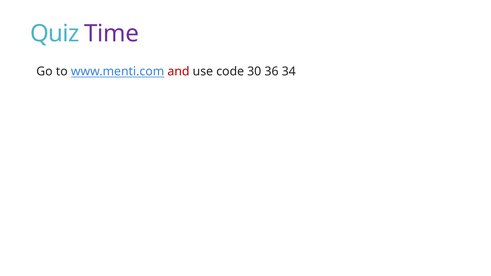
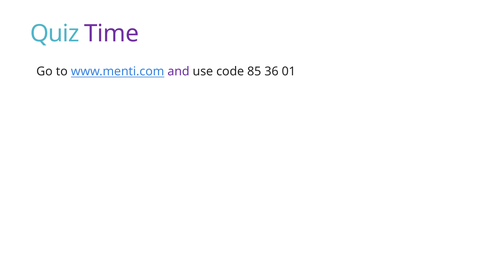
and colour: red -> purple
30: 30 -> 85
34: 34 -> 01
